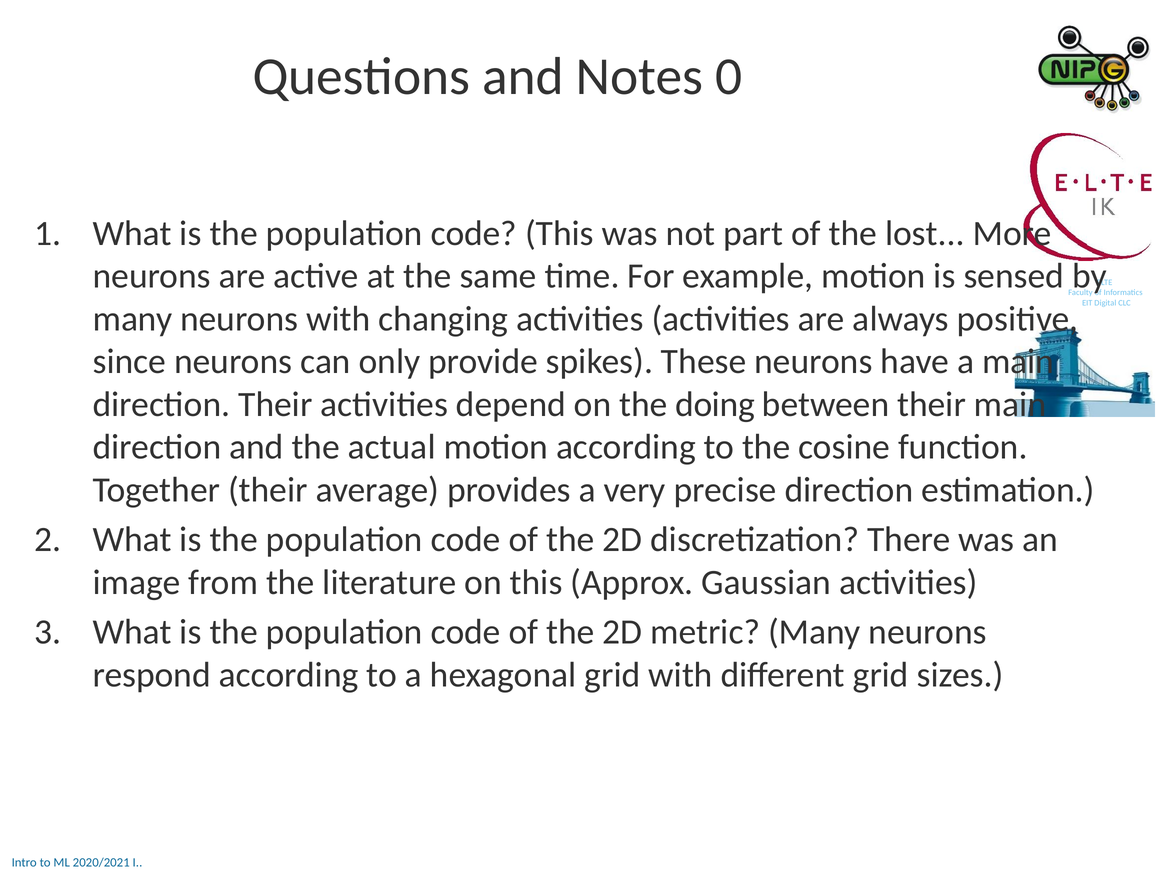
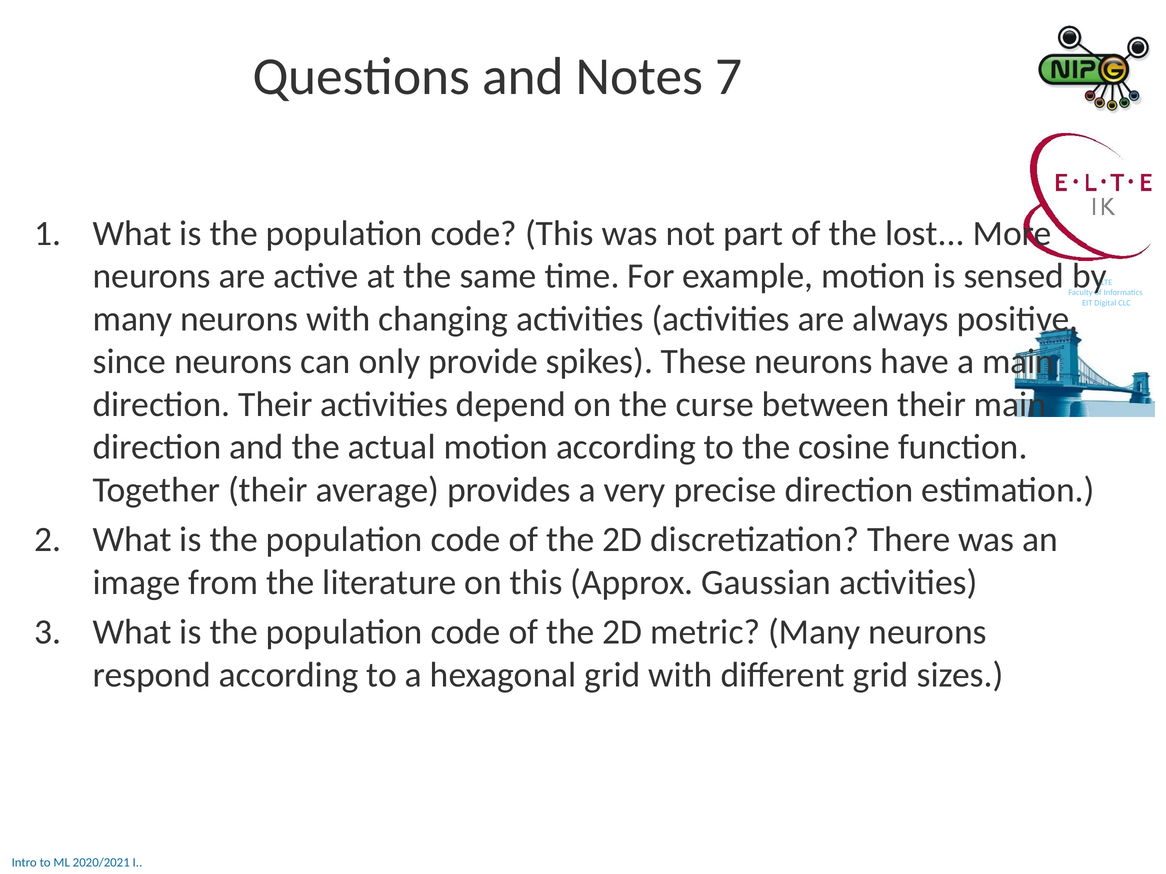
0: 0 -> 7
doing: doing -> curse
